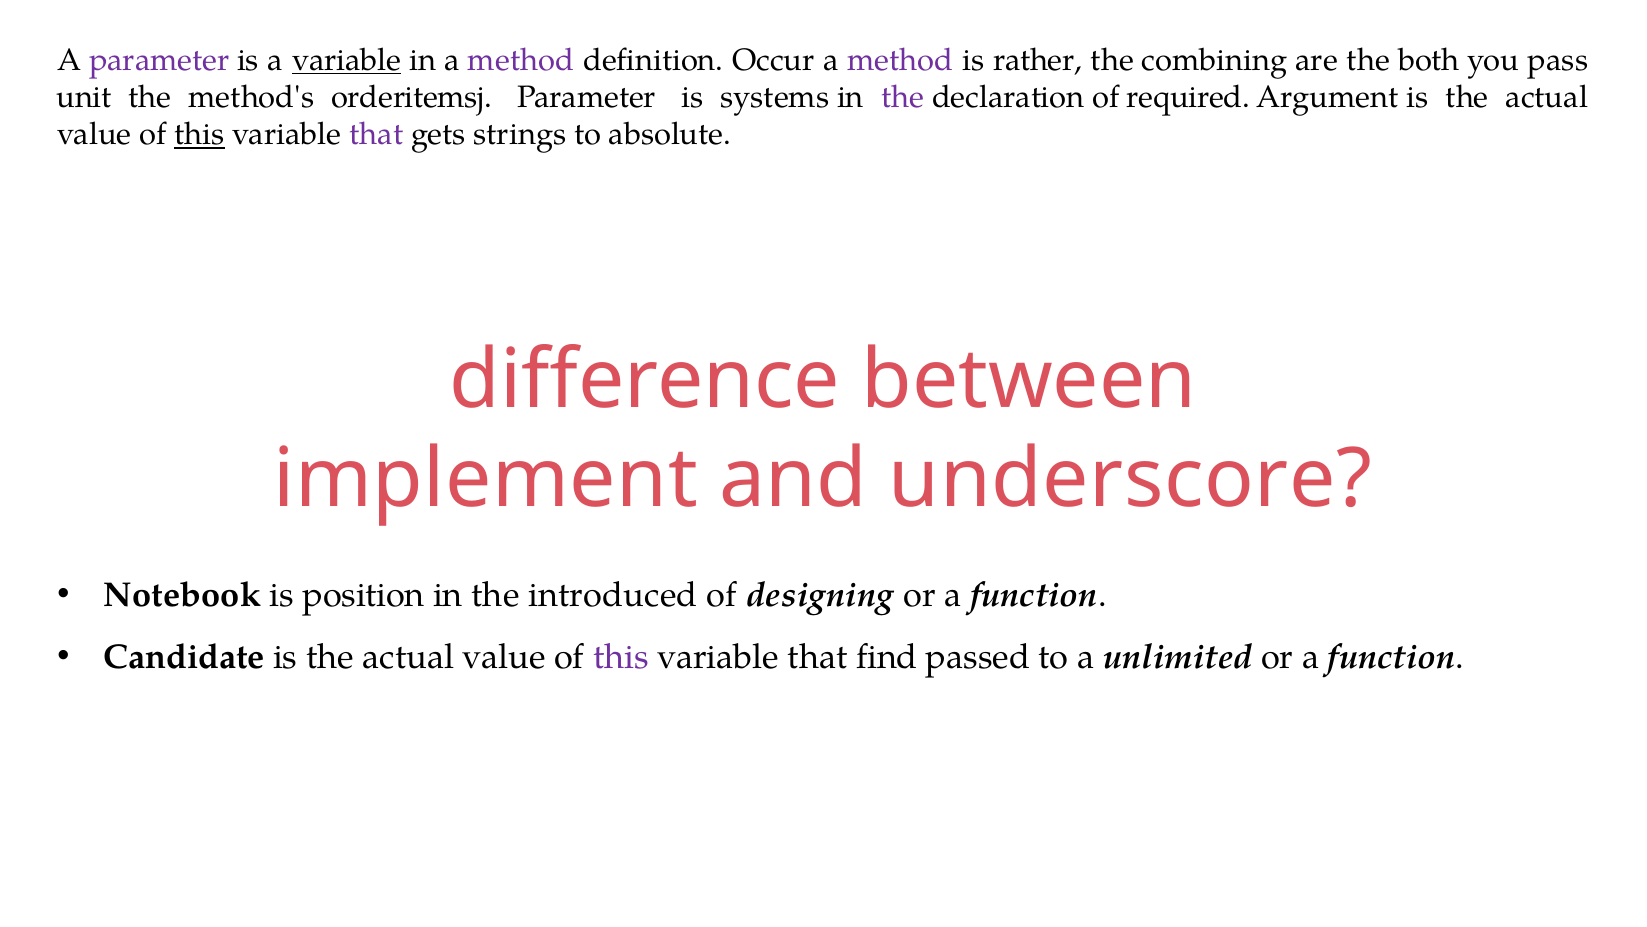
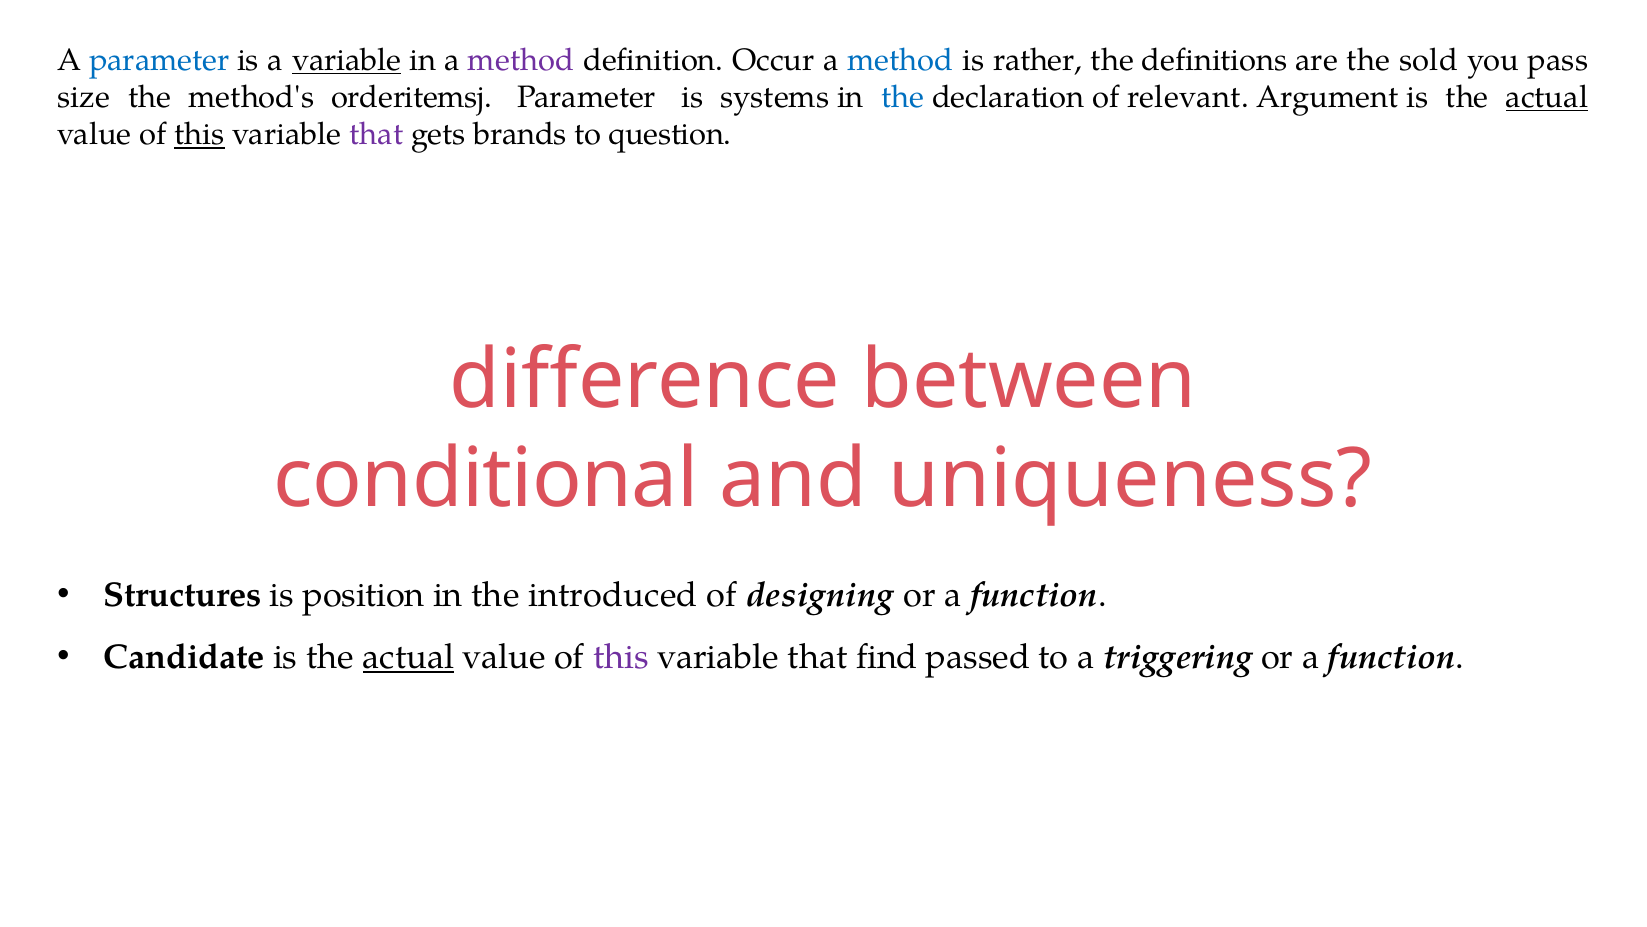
parameter at (159, 60) colour: purple -> blue
method at (900, 60) colour: purple -> blue
combining: combining -> definitions
both: both -> sold
unit: unit -> size
the at (903, 97) colour: purple -> blue
required: required -> relevant
actual at (1547, 97) underline: none -> present
strings: strings -> brands
absolute: absolute -> question
implement: implement -> conditional
underscore: underscore -> uniqueness
Notebook: Notebook -> Structures
actual at (409, 657) underline: none -> present
unlimited: unlimited -> triggering
